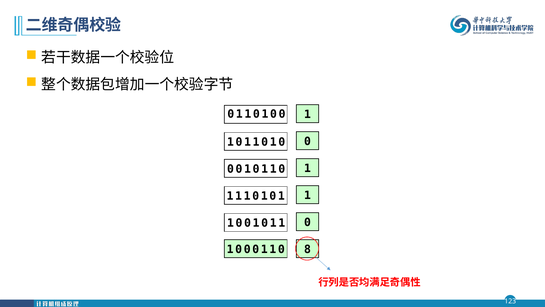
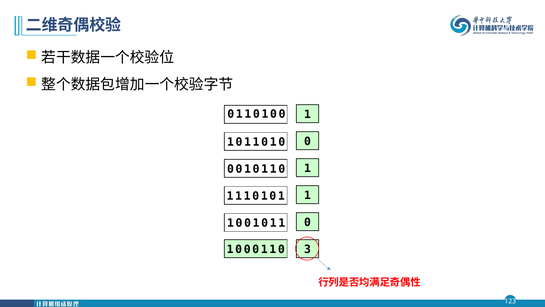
8: 8 -> 3
